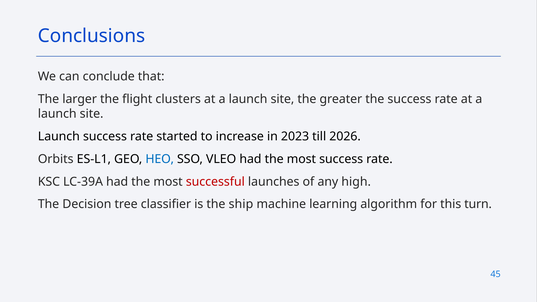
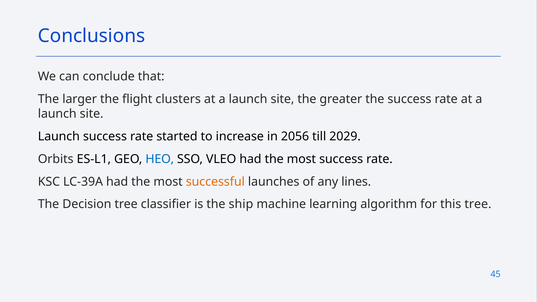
2023: 2023 -> 2056
2026: 2026 -> 2029
successful colour: red -> orange
high: high -> lines
this turn: turn -> tree
